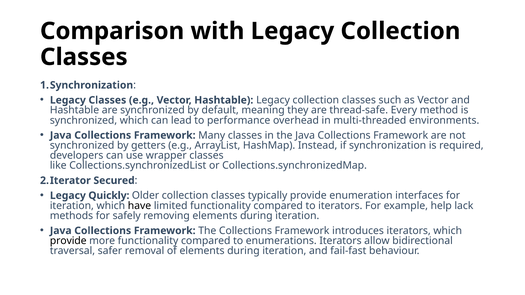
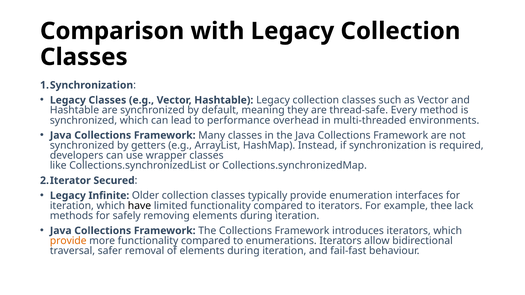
Quickly: Quickly -> Infinite
help: help -> thee
provide at (68, 241) colour: black -> orange
